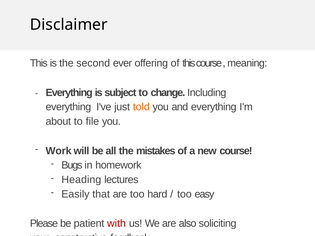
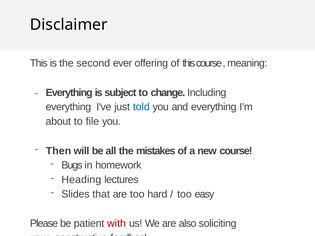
told colour: orange -> blue
Work: Work -> Then
Easily: Easily -> Slides
